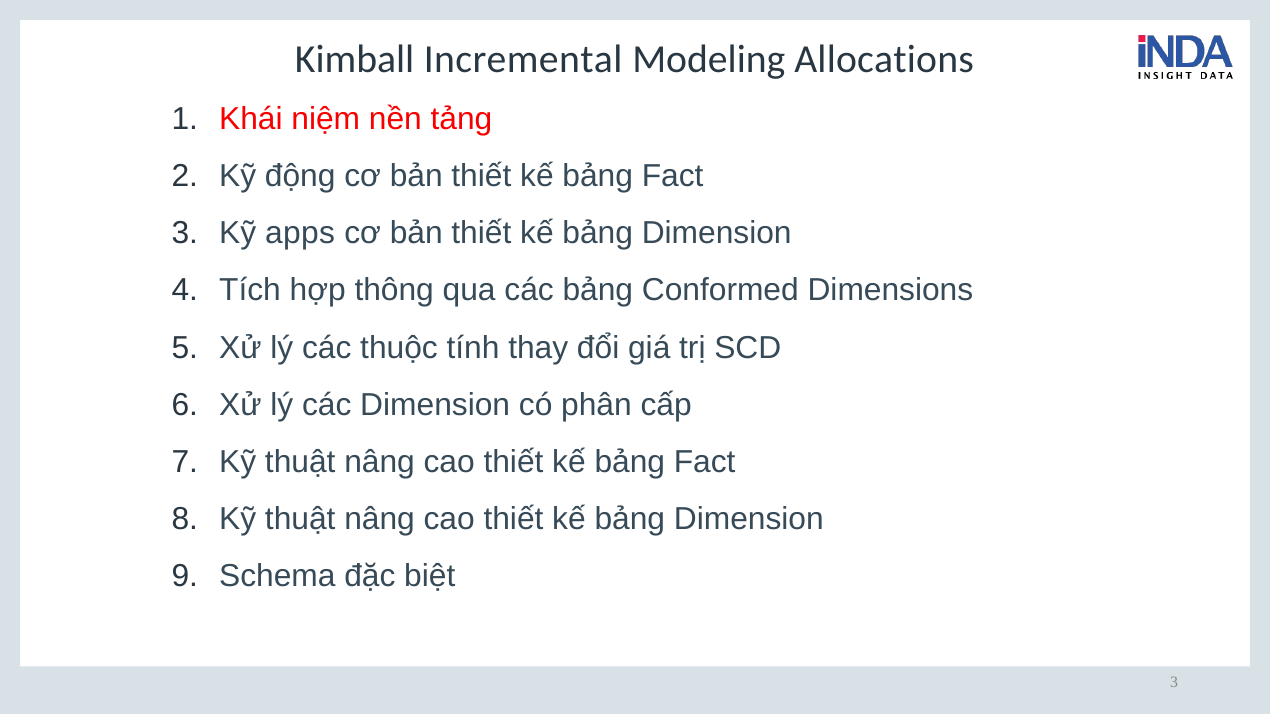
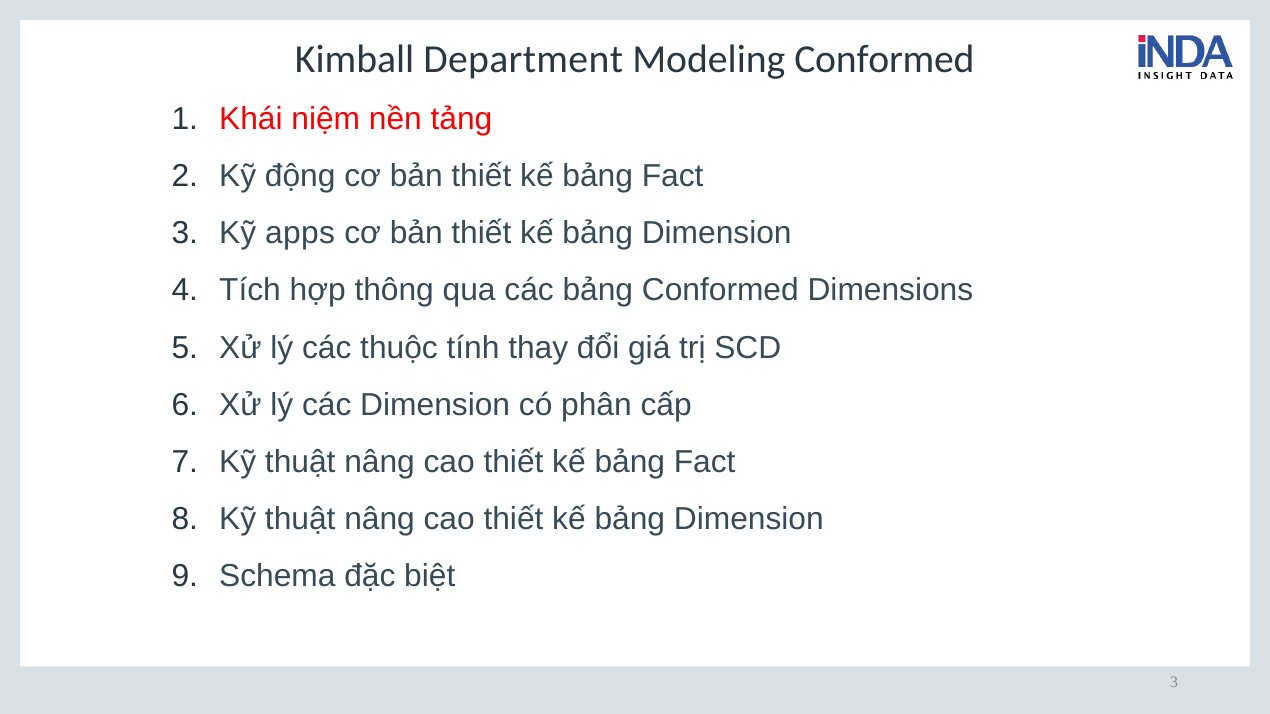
Incremental: Incremental -> Department
Modeling Allocations: Allocations -> Conformed
